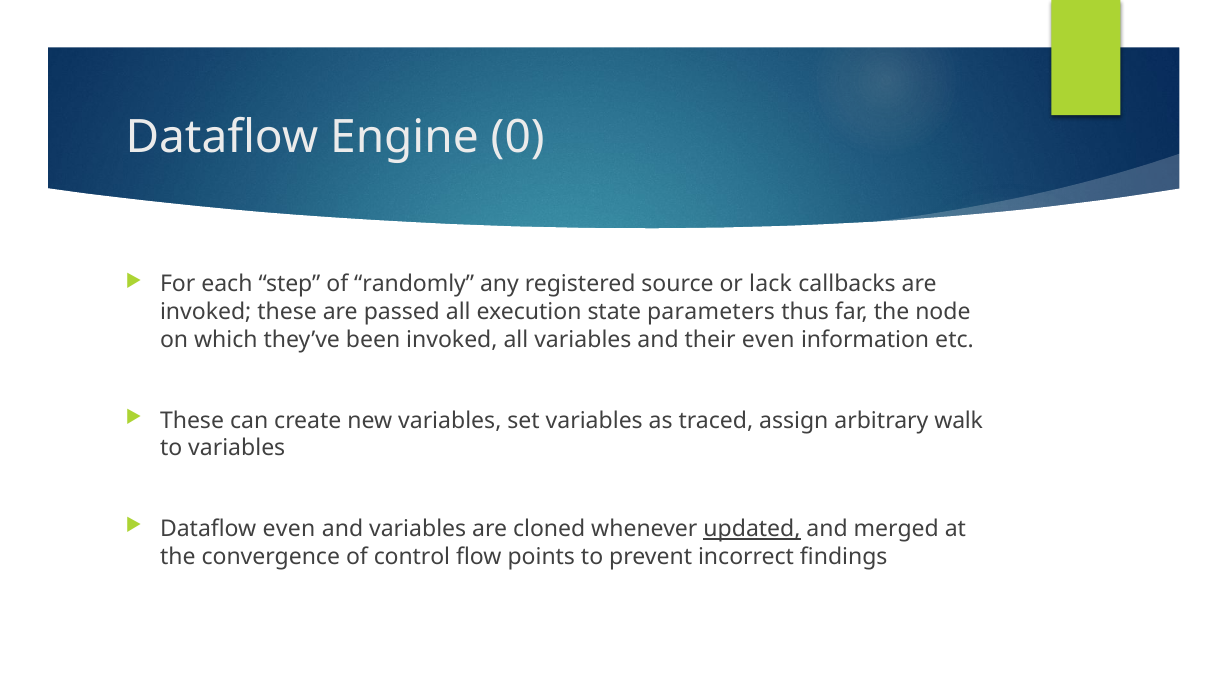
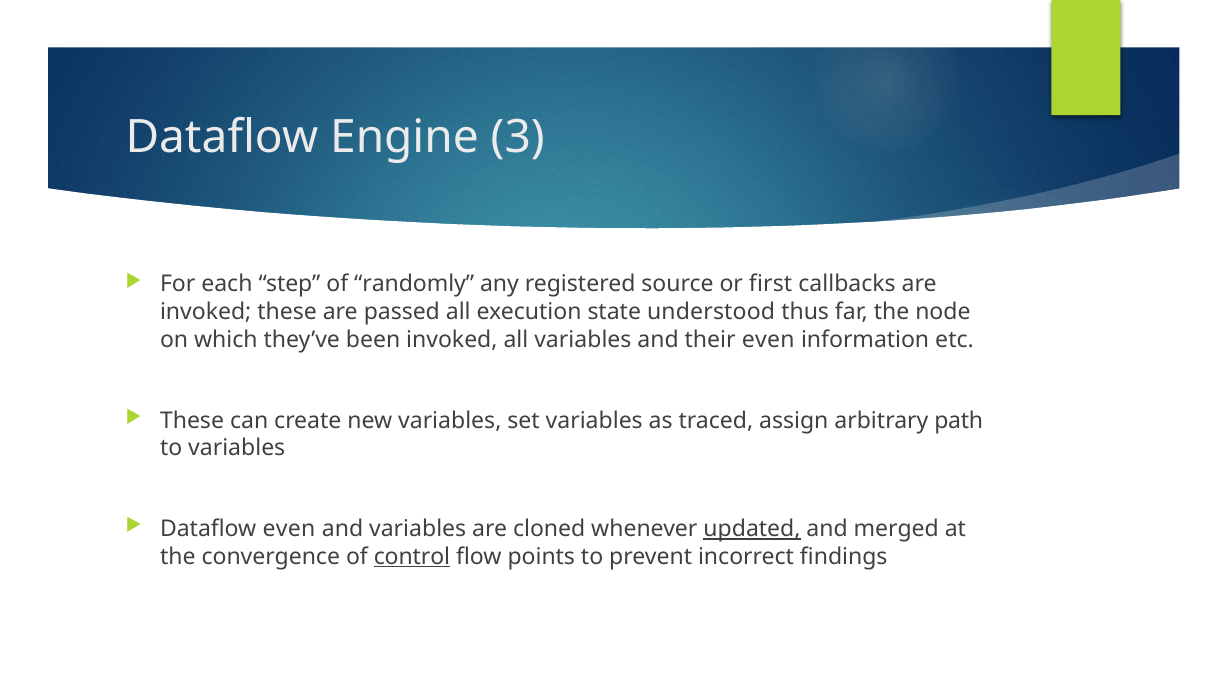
0: 0 -> 3
lack: lack -> first
parameters: parameters -> understood
walk: walk -> path
control underline: none -> present
